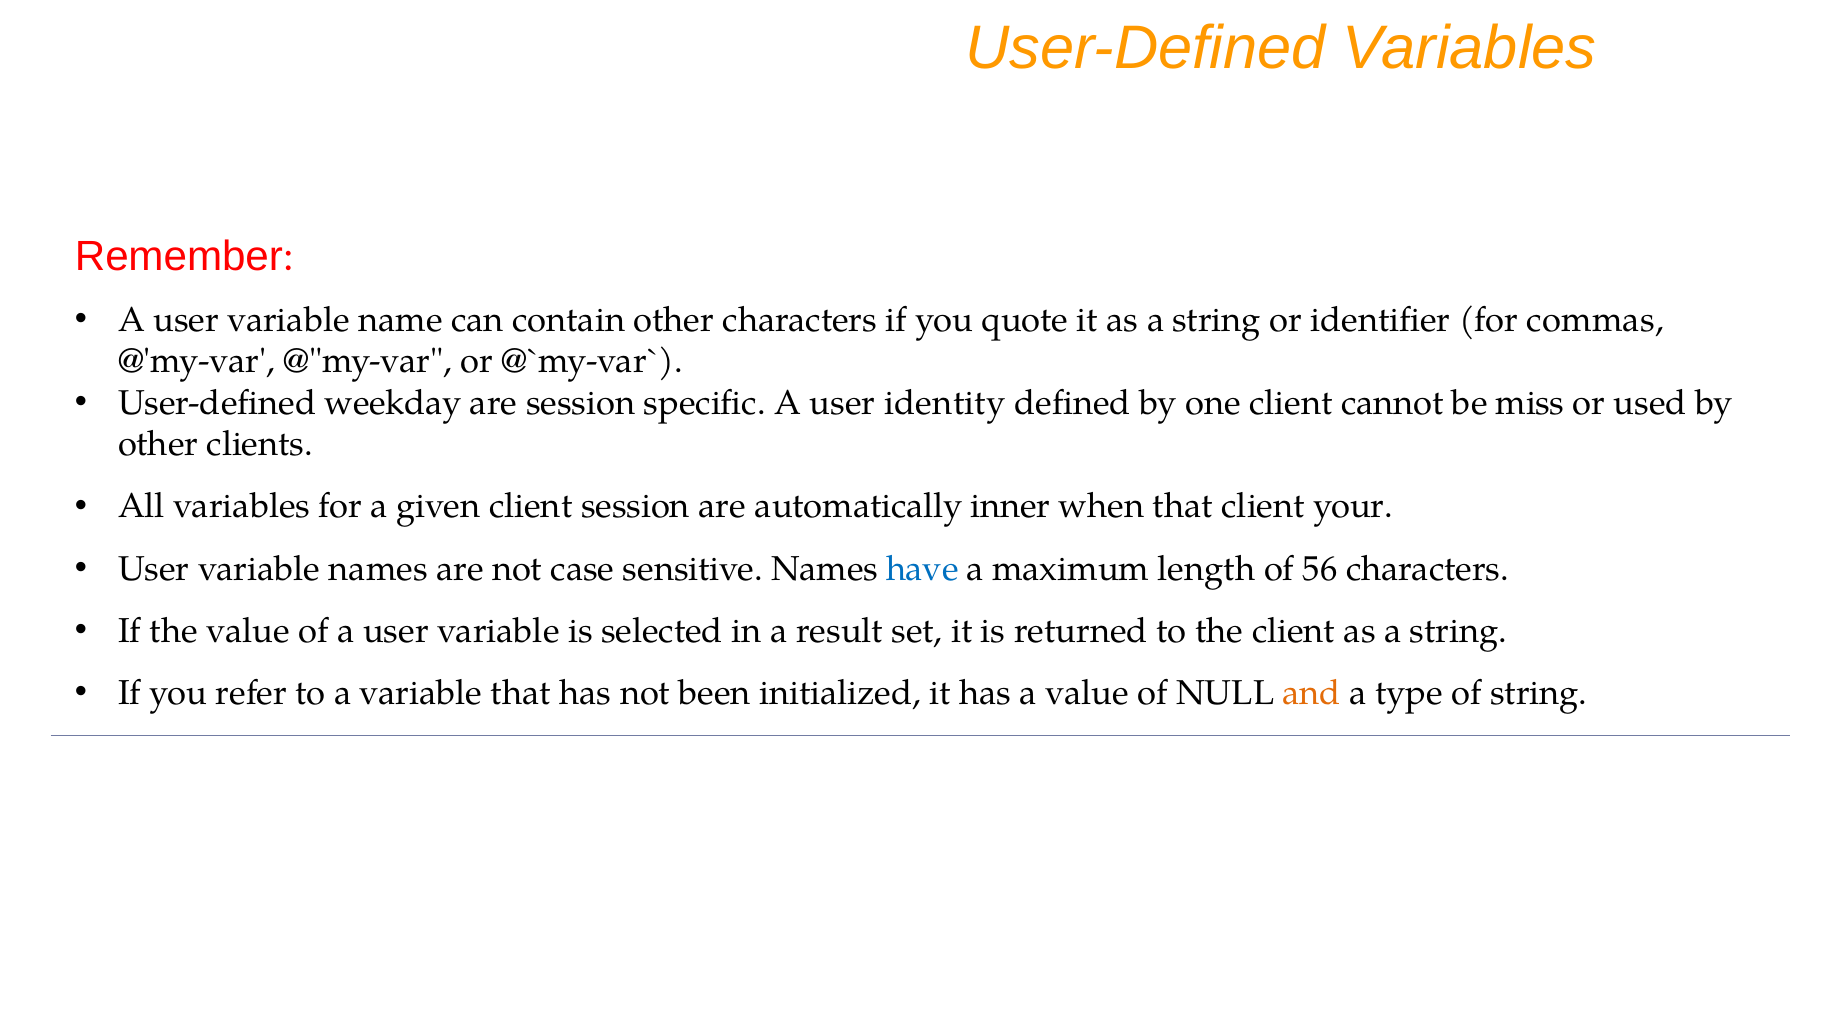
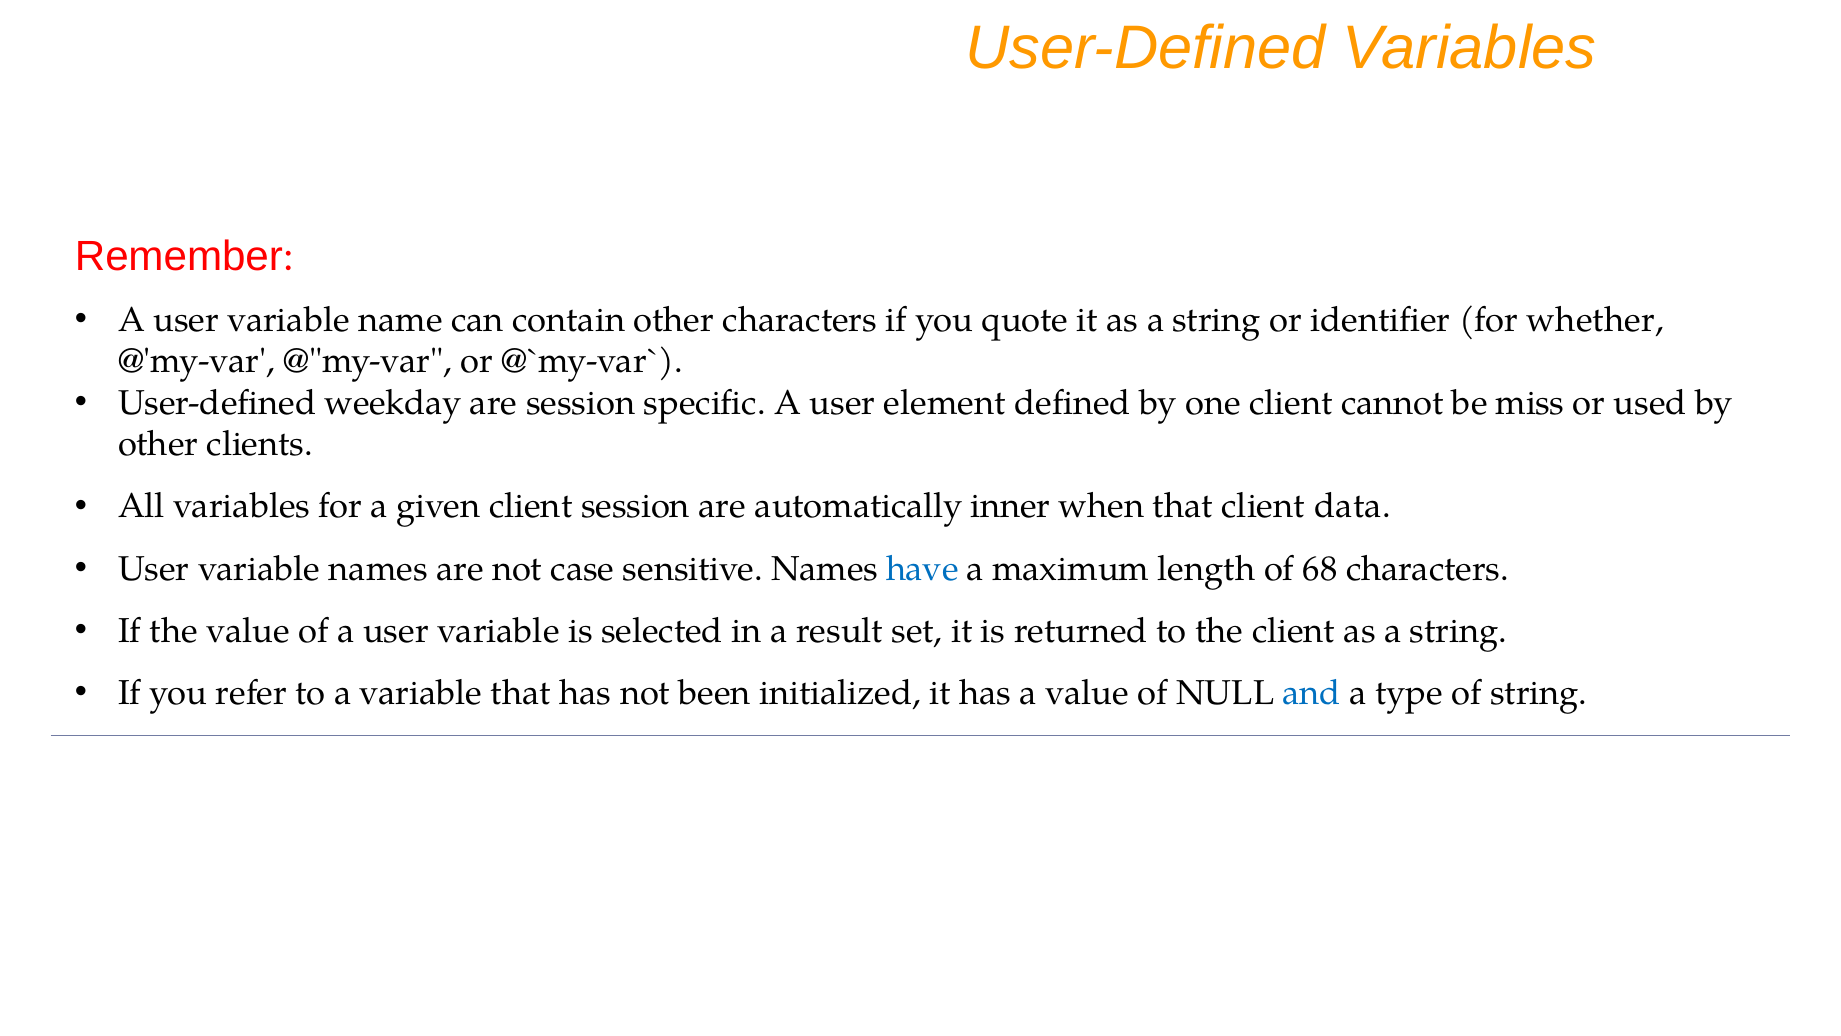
commas: commas -> whether
identity: identity -> element
your: your -> data
56: 56 -> 68
and colour: orange -> blue
